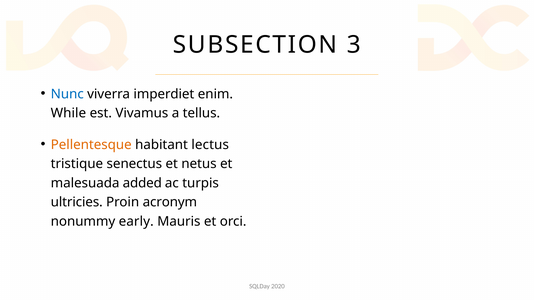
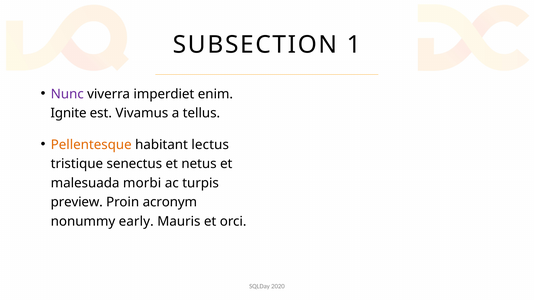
3: 3 -> 1
Nunc colour: blue -> purple
While: While -> Ignite
added: added -> morbi
ultricies: ultricies -> preview
